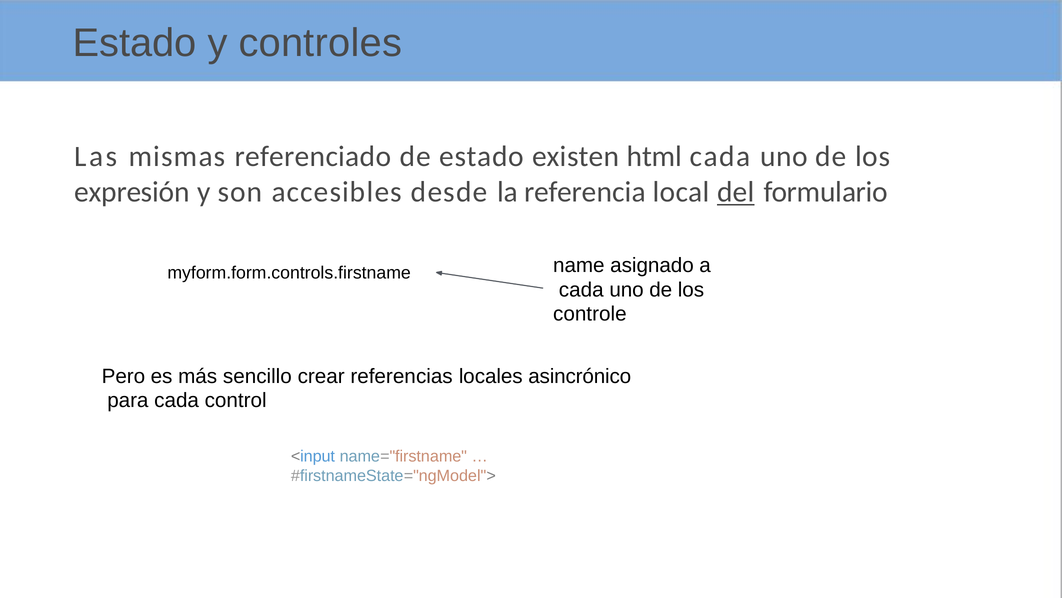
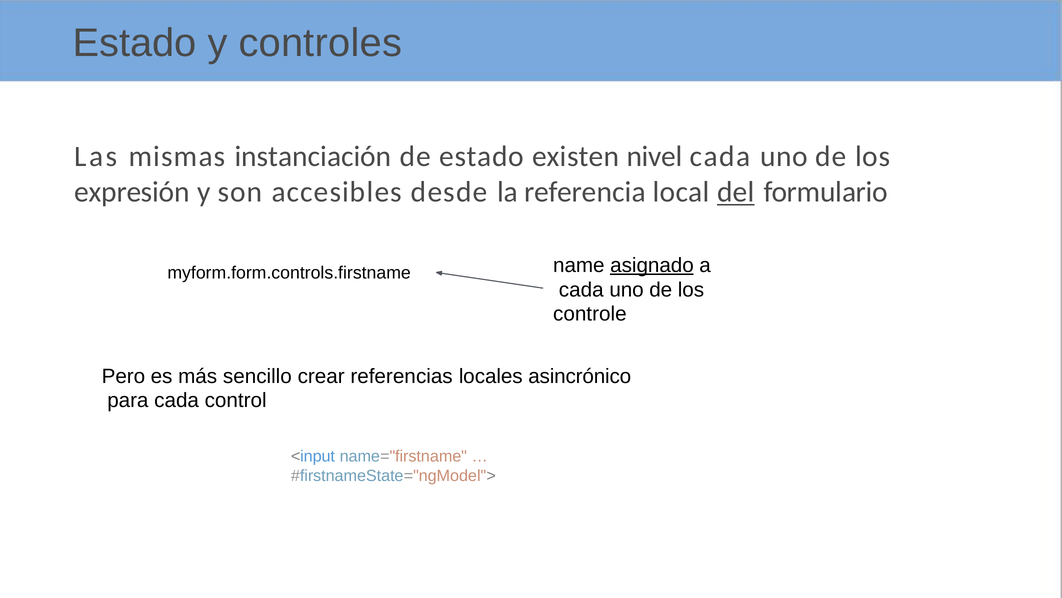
referenciado: referenciado -> instanciación
html: html -> nivel
asignado underline: none -> present
